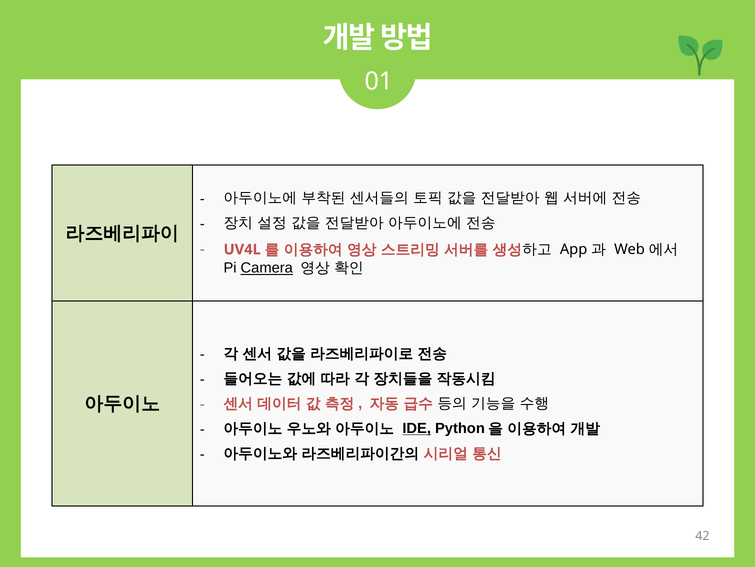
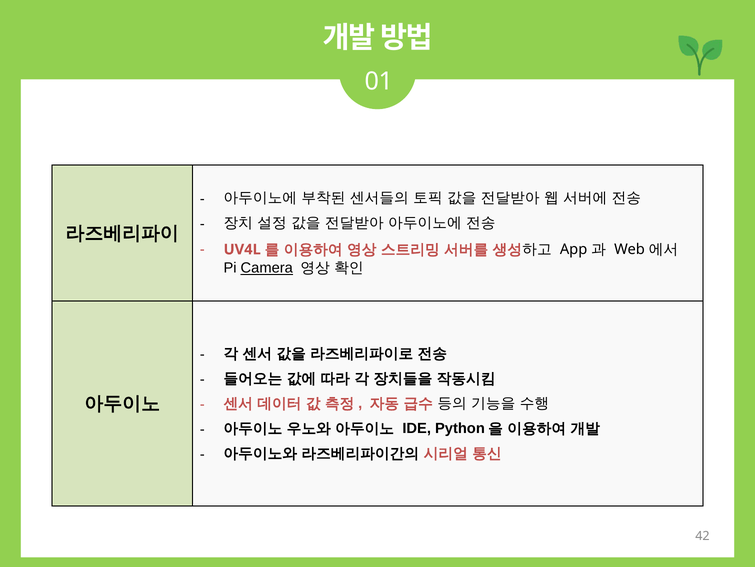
IDE underline: present -> none
